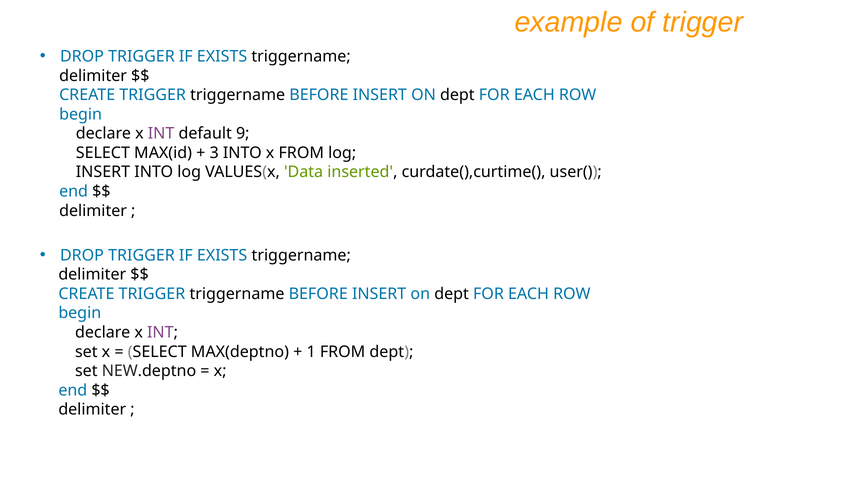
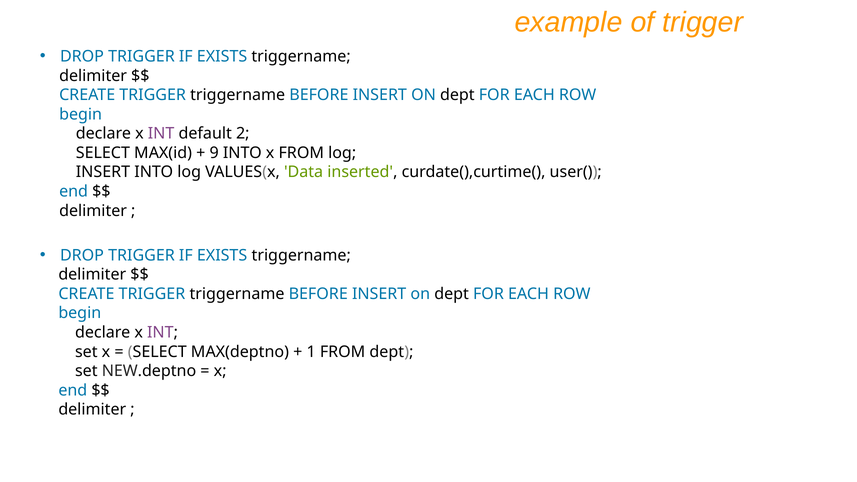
9: 9 -> 2
3: 3 -> 9
